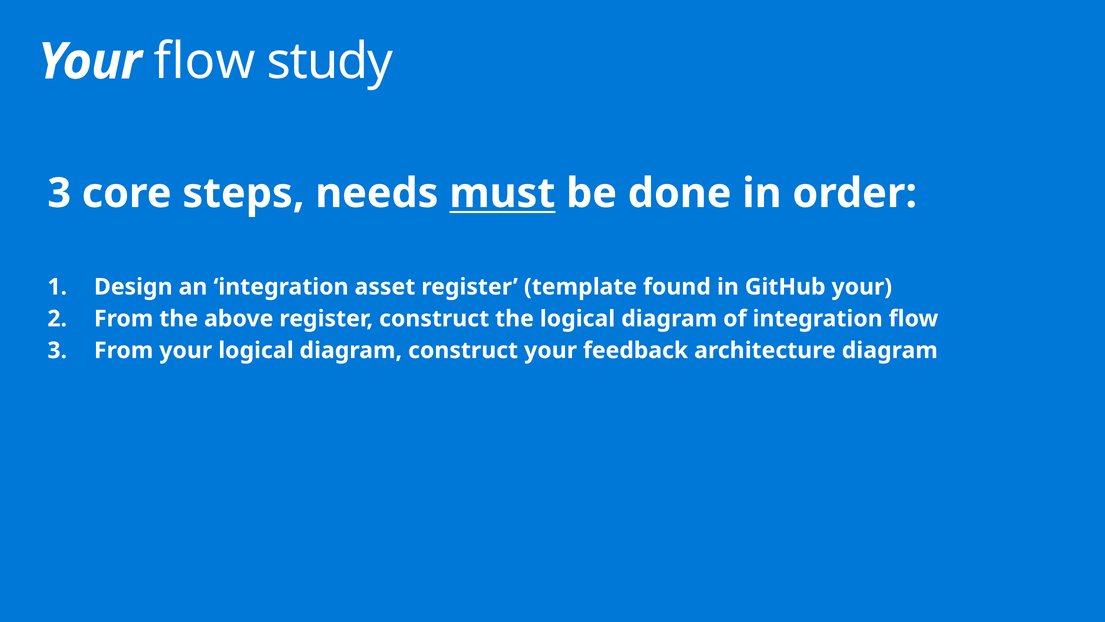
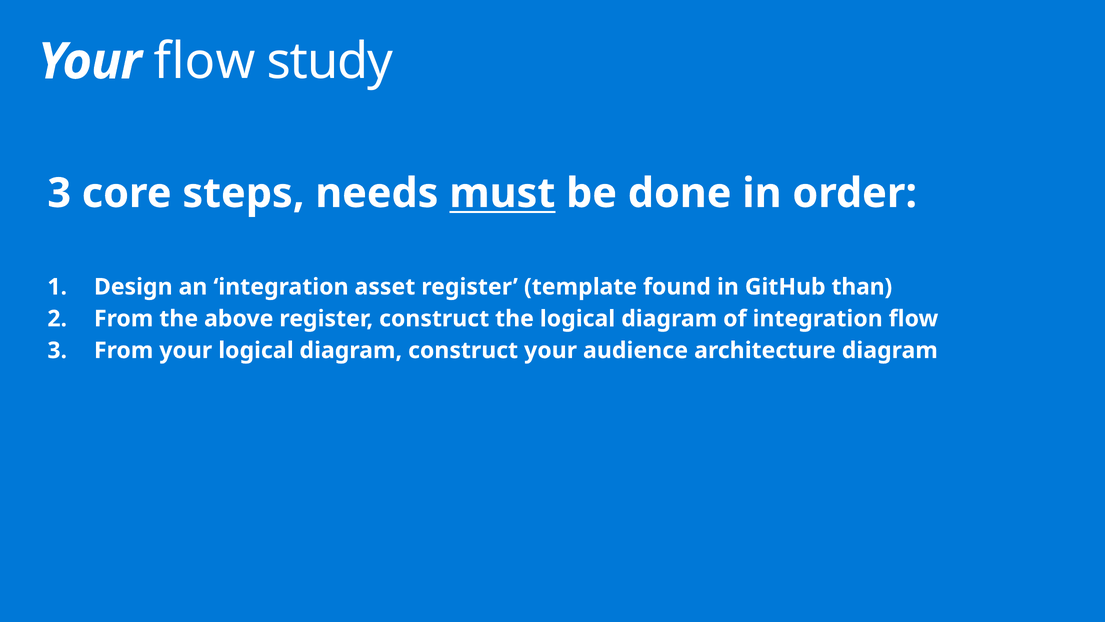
GitHub your: your -> than
feedback: feedback -> audience
